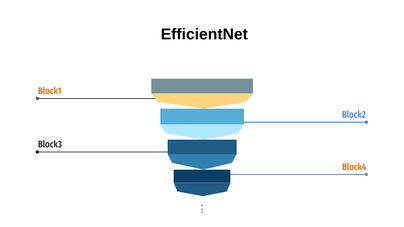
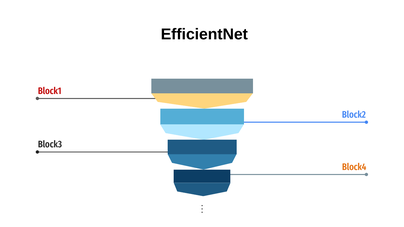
Block1 colour: orange -> red
